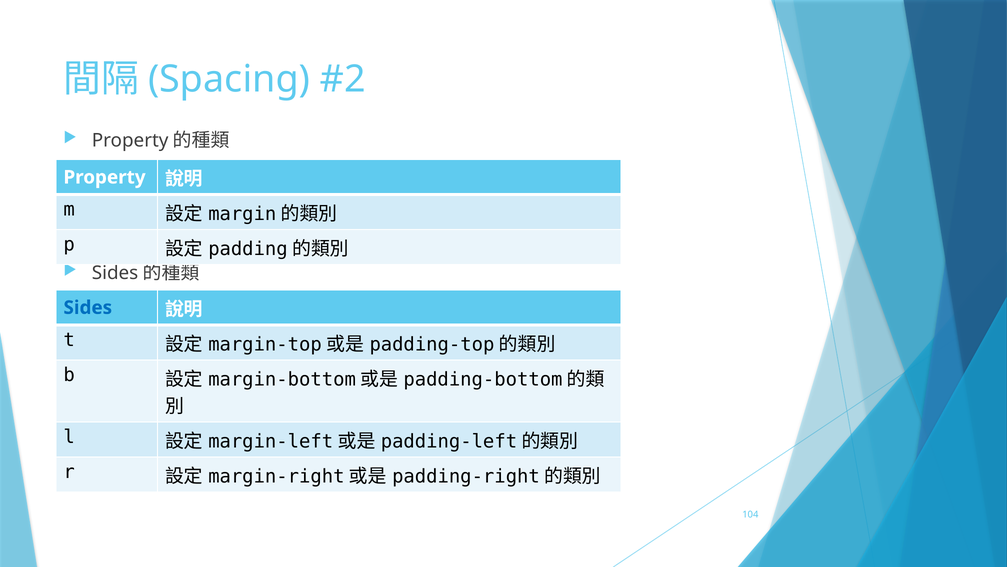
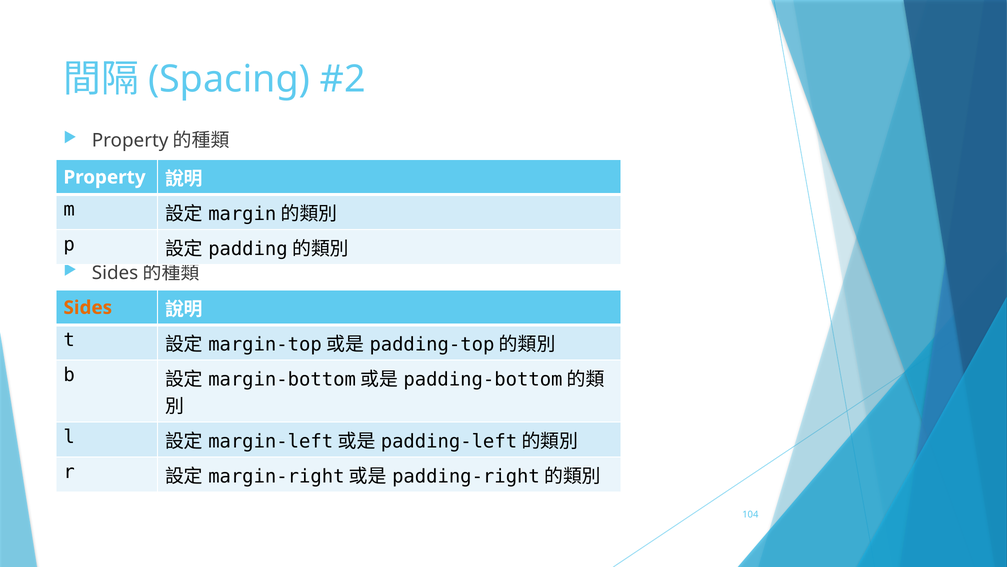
Sides colour: blue -> orange
